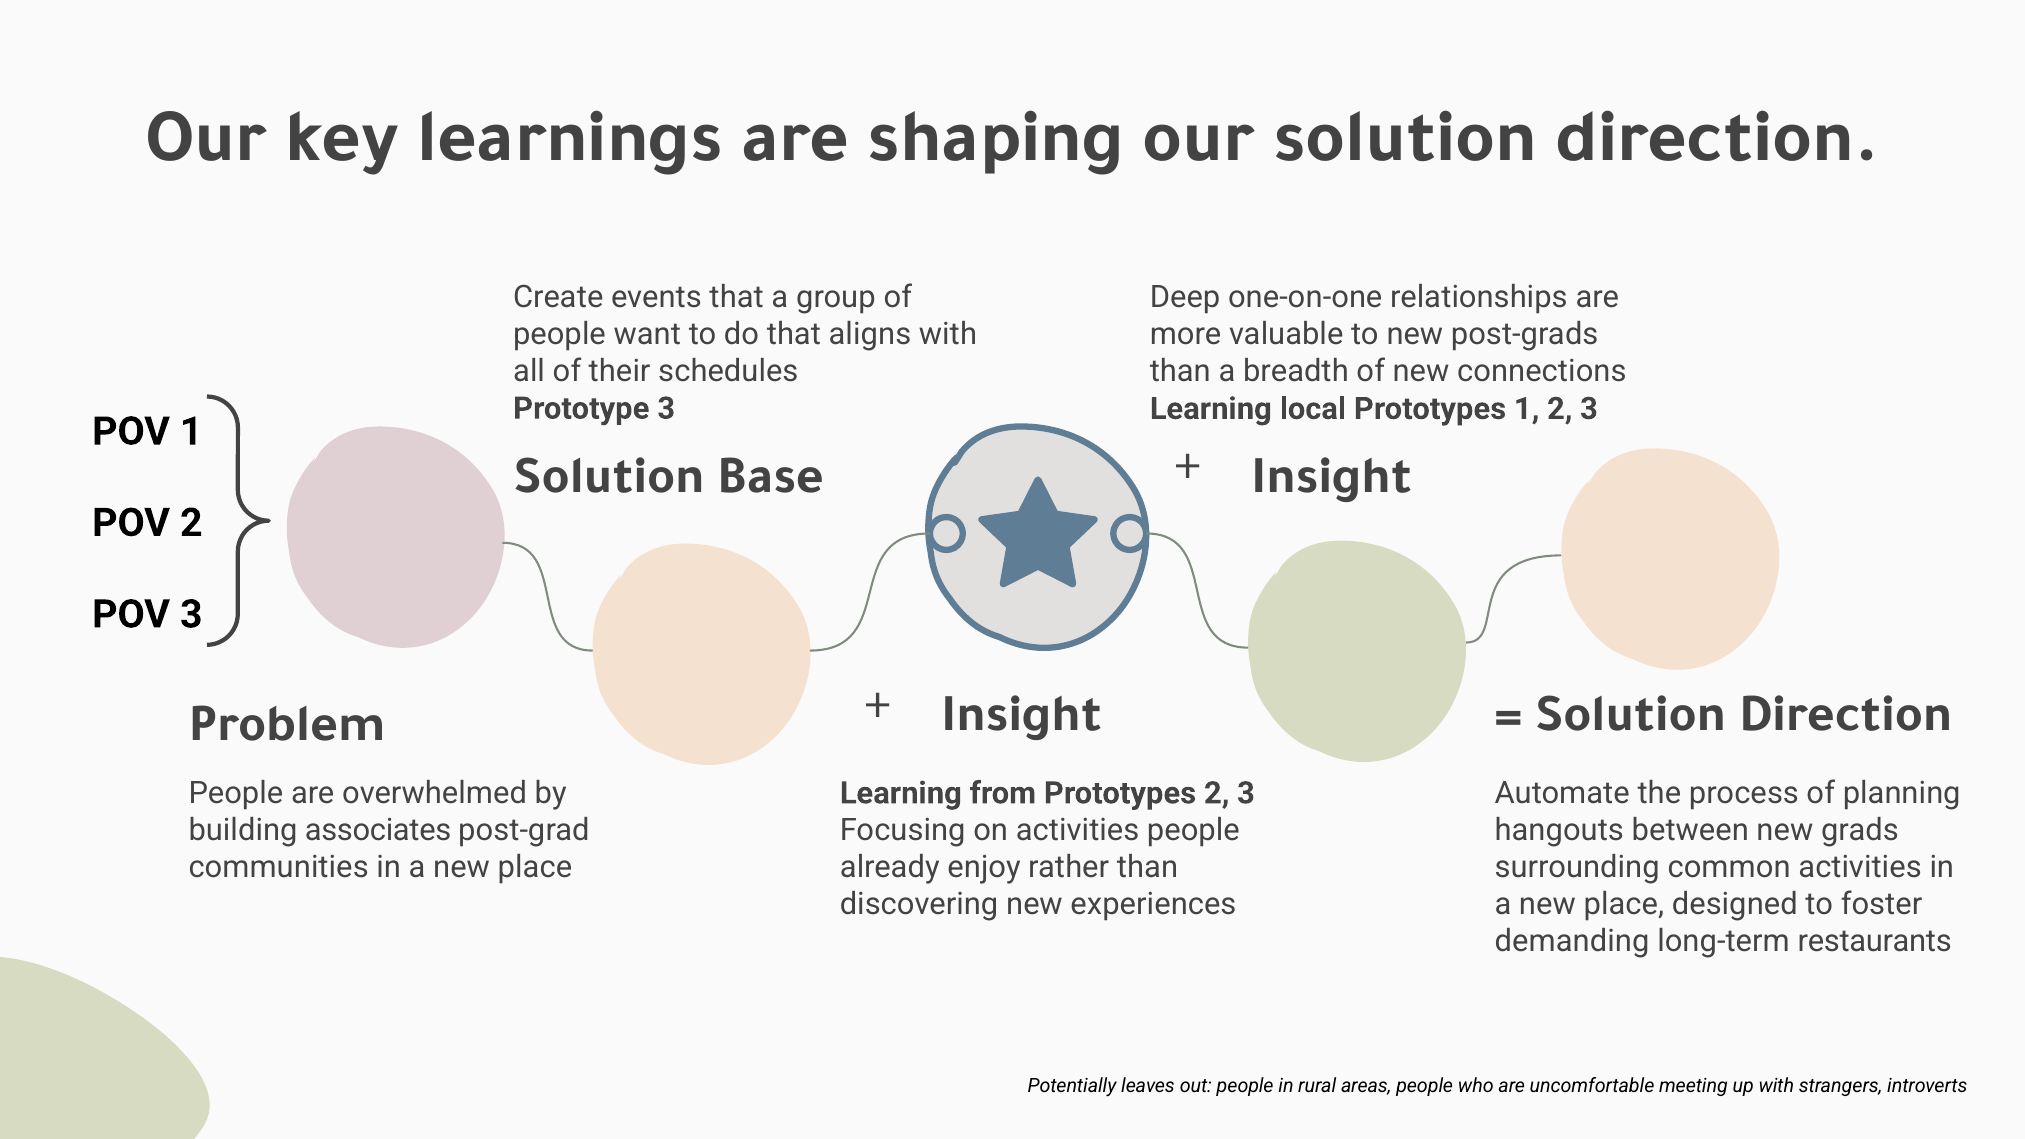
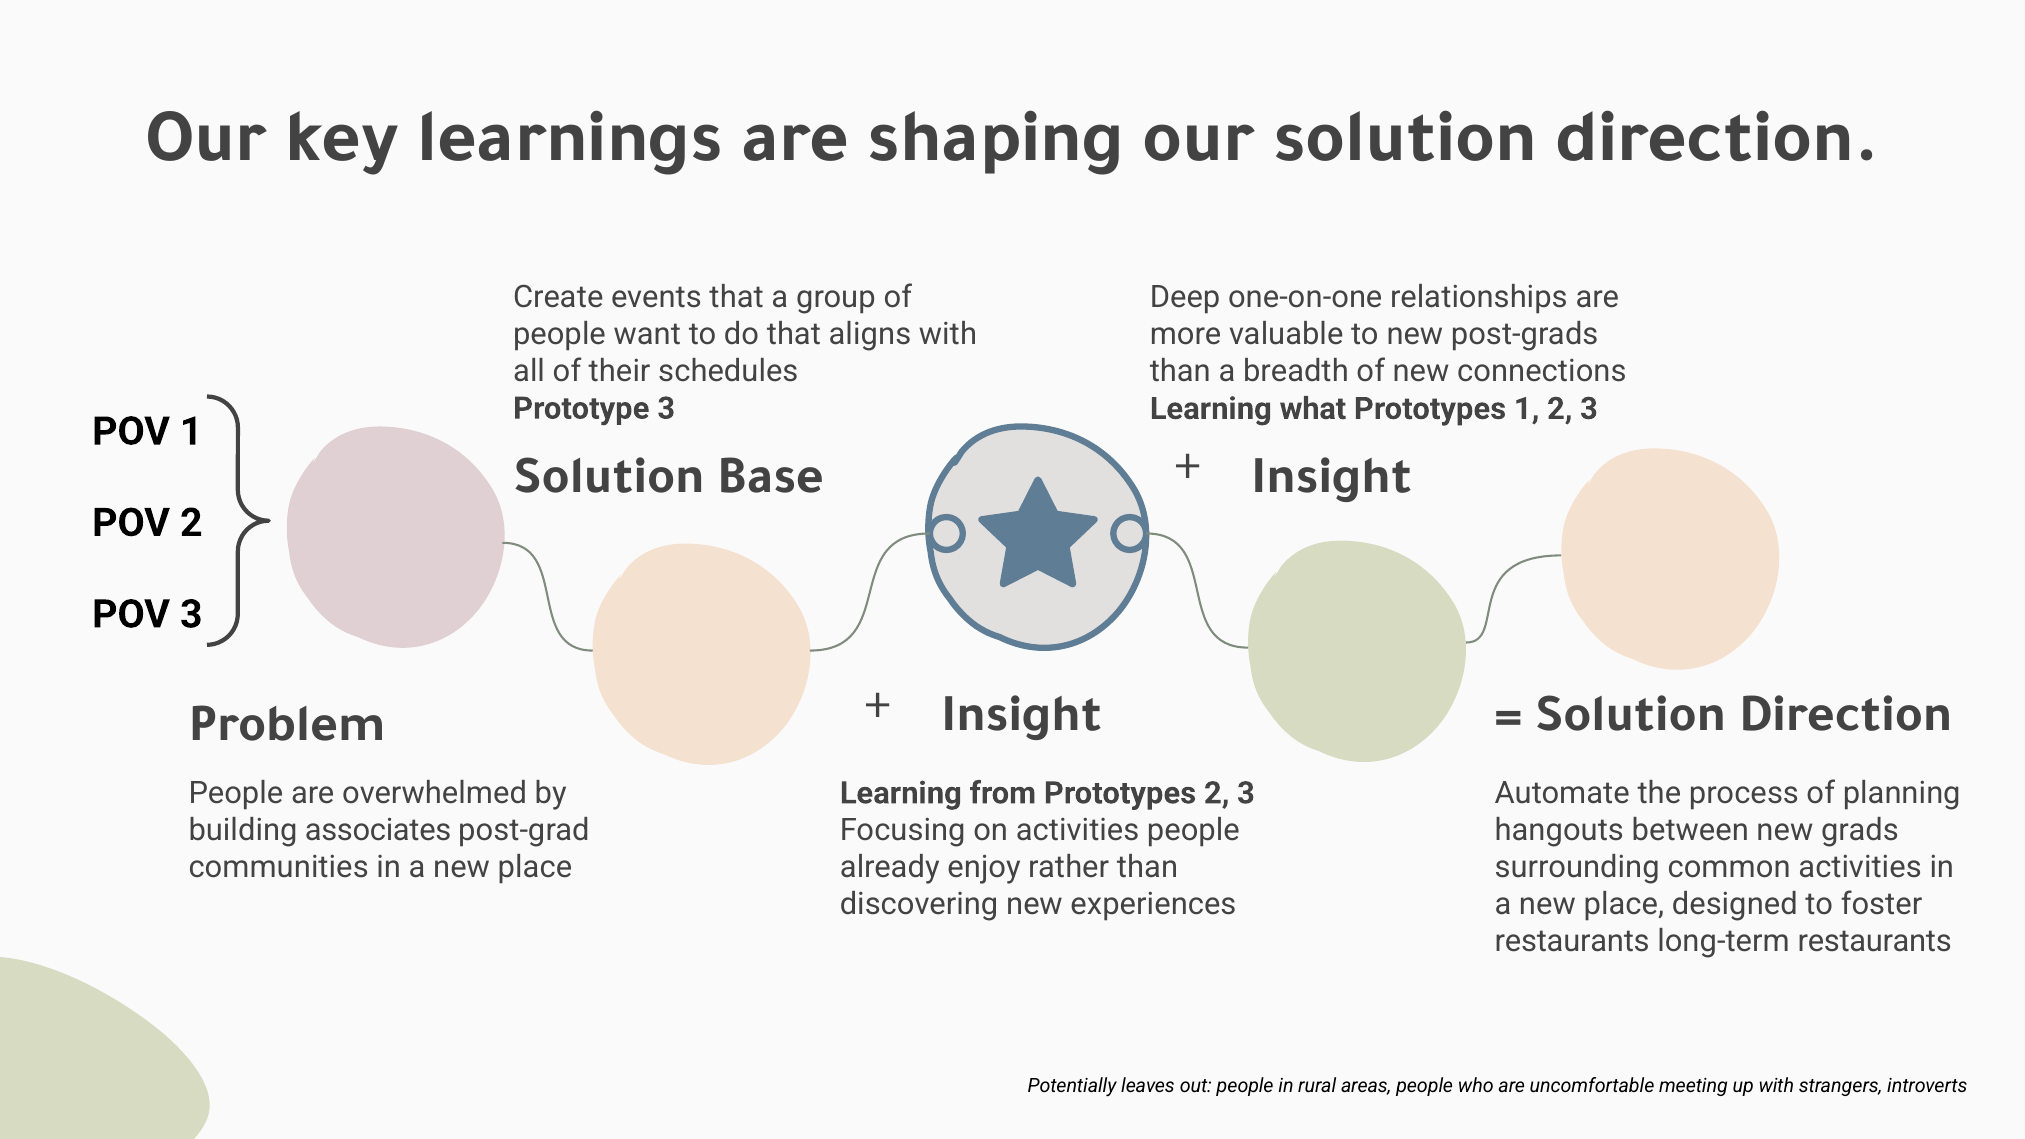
local: local -> what
demanding at (1572, 942): demanding -> restaurants
